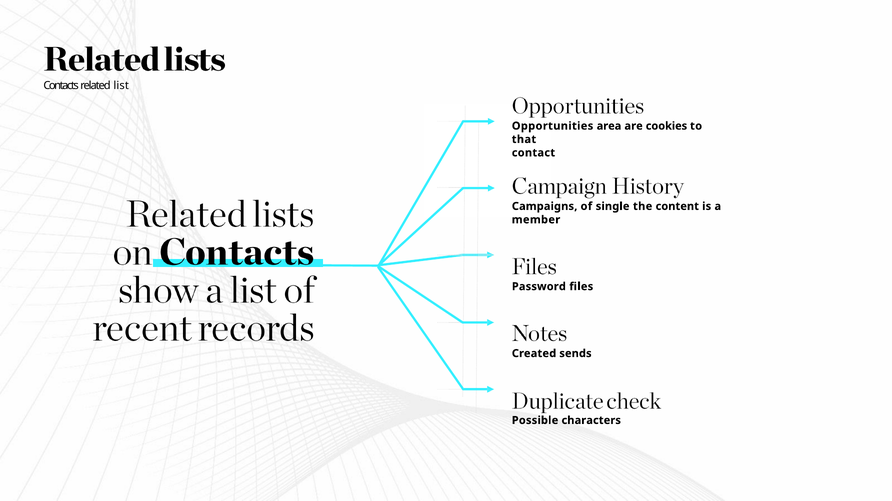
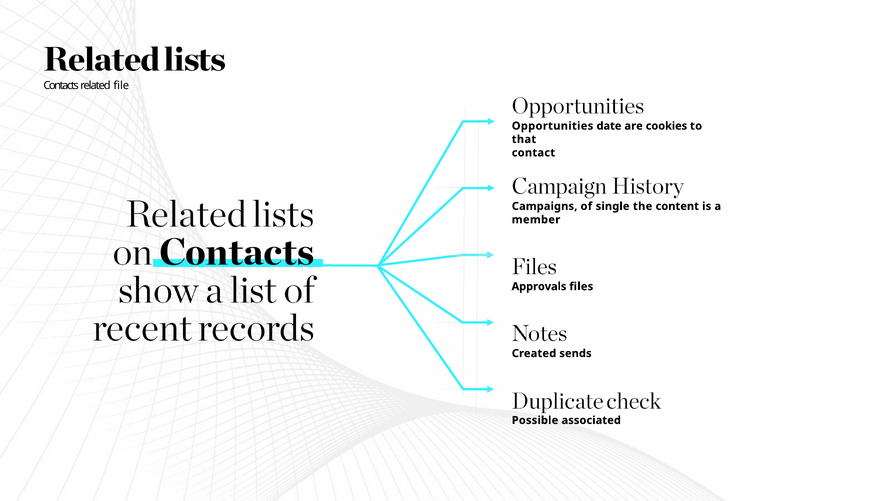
list: list -> file
area: area -> date
Password: Password -> Approvals
characters: characters -> associated
